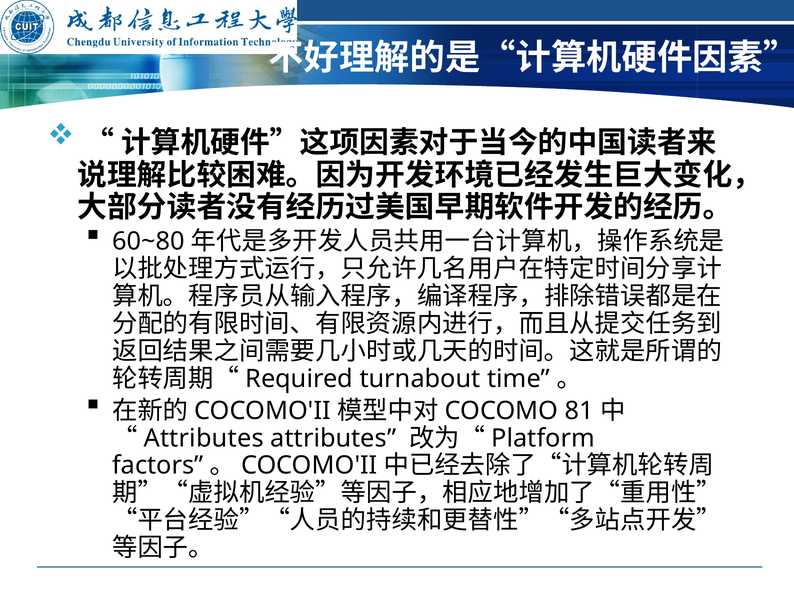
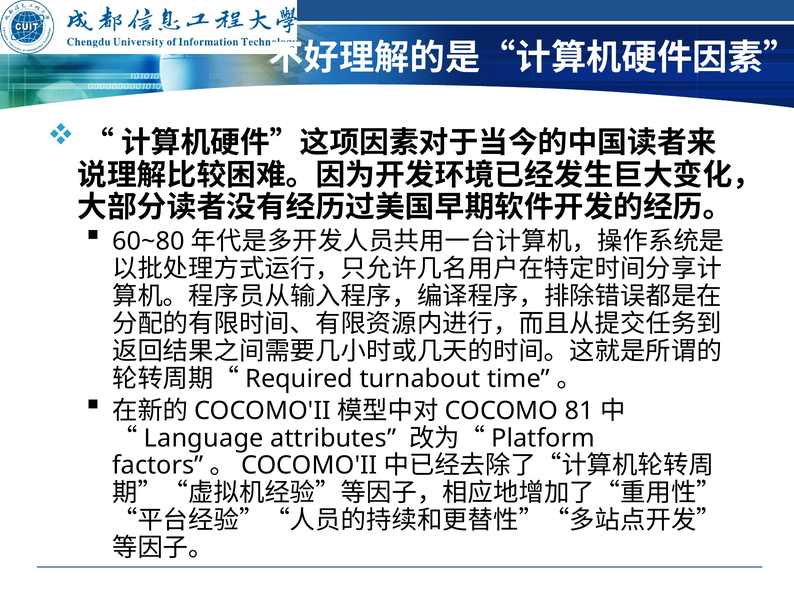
Attributes at (204, 438): Attributes -> Language
